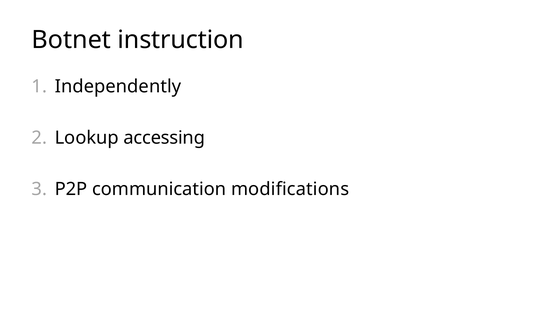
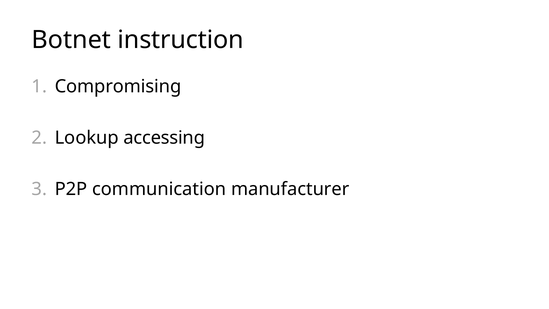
Independently: Independently -> Compromising
modifications: modifications -> manufacturer
